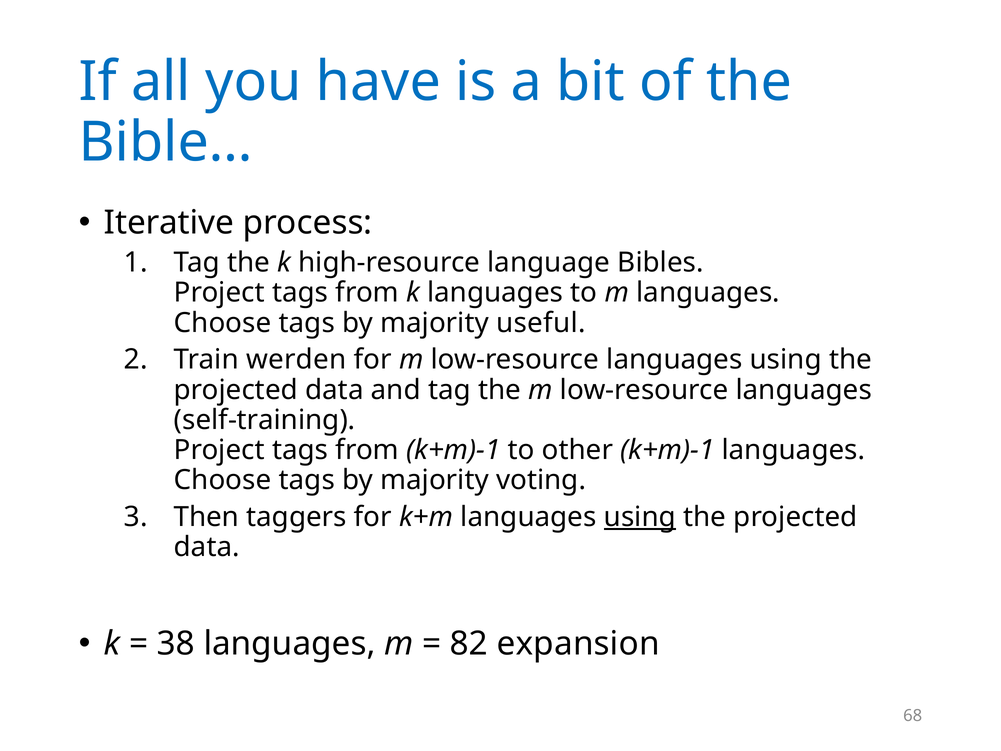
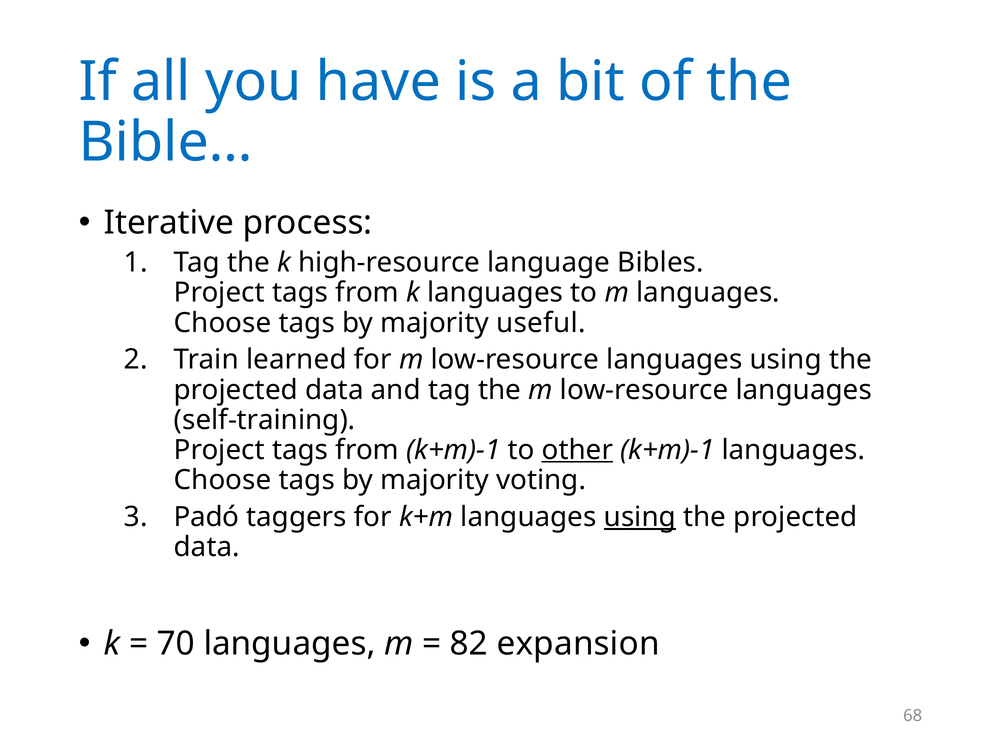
werden: werden -> learned
other underline: none -> present
Then: Then -> Padó
38: 38 -> 70
